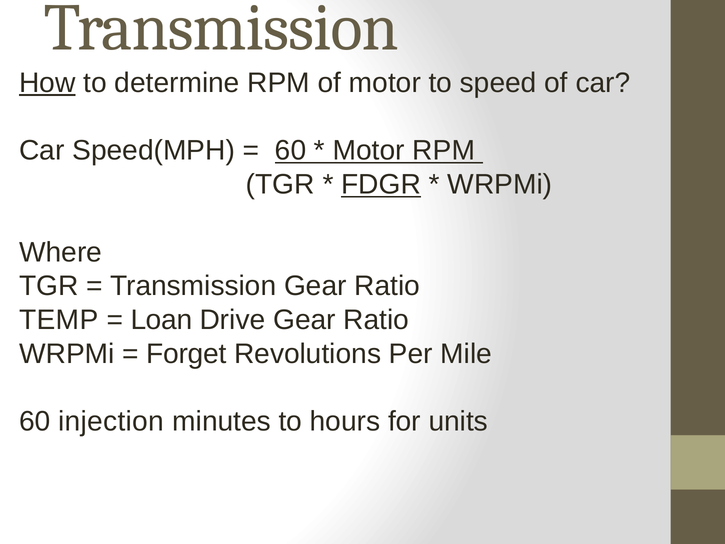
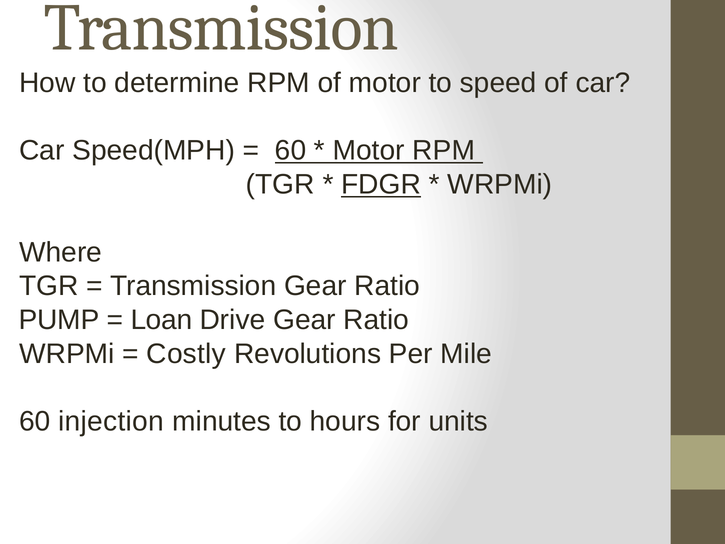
How underline: present -> none
TEMP: TEMP -> PUMP
Forget: Forget -> Costly
